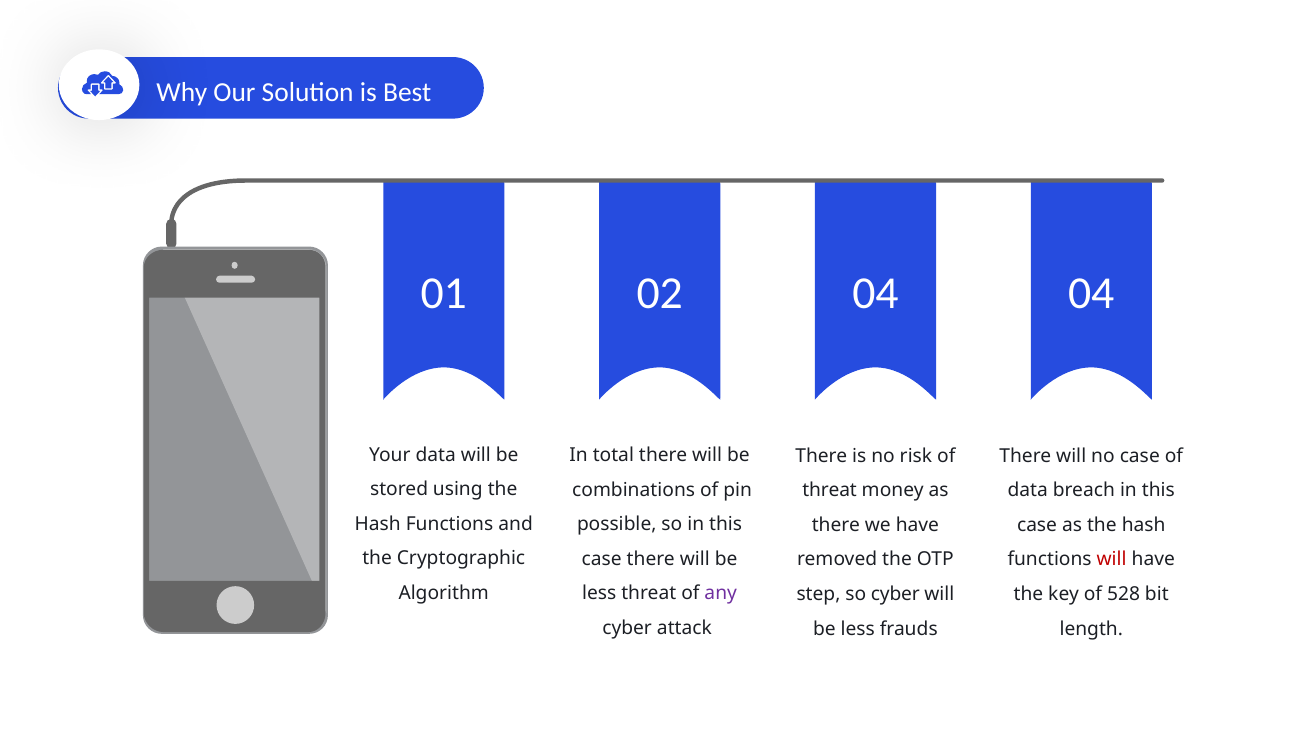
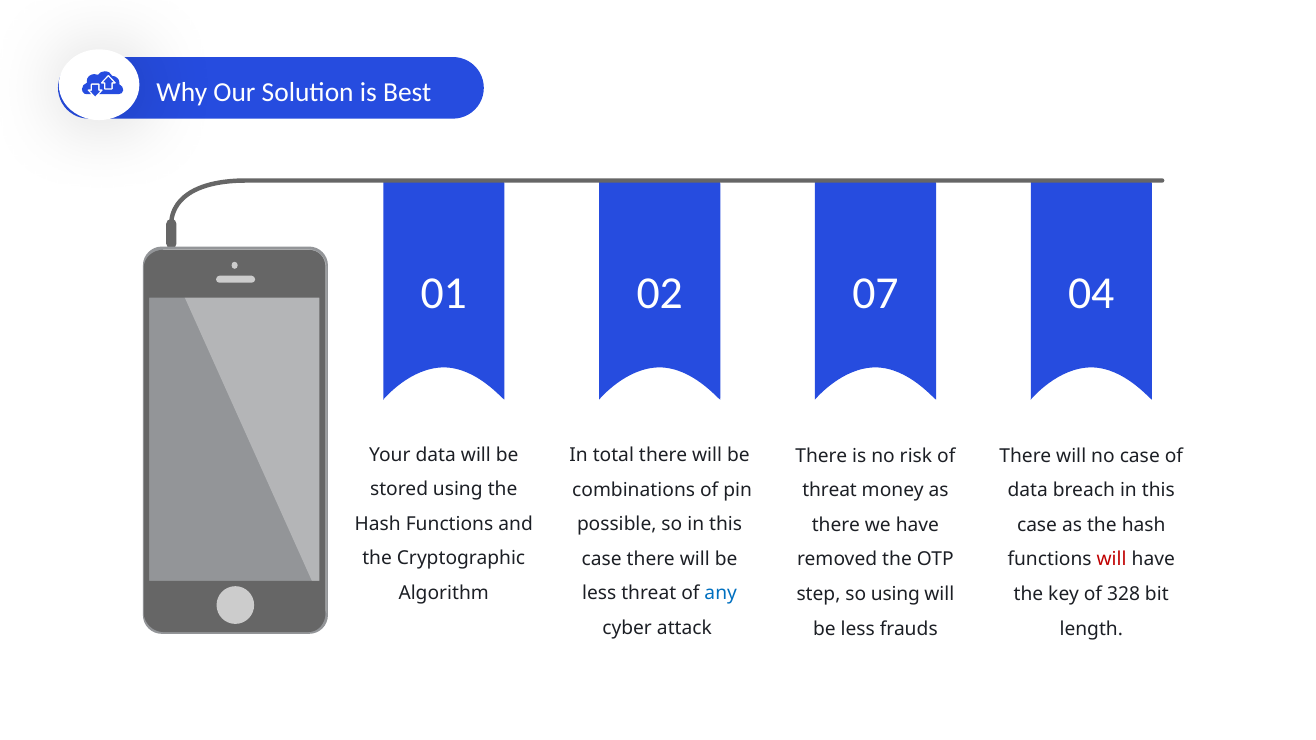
01 04: 04 -> 07
any colour: purple -> blue
so cyber: cyber -> using
528: 528 -> 328
